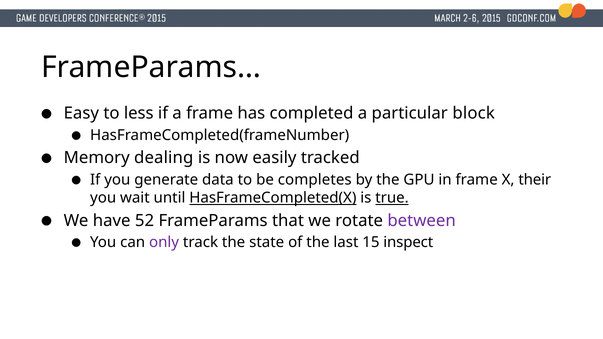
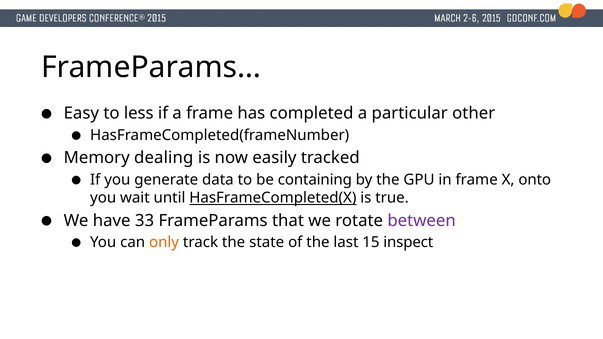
block: block -> other
completes: completes -> containing
their: their -> onto
true underline: present -> none
52: 52 -> 33
only colour: purple -> orange
